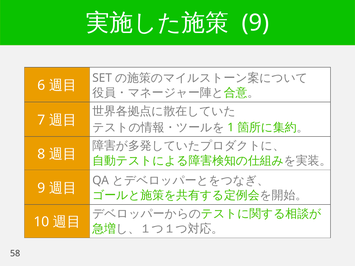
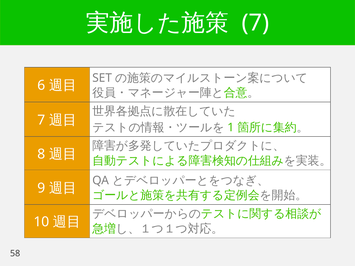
9 at (255, 23): 9 -> 7
